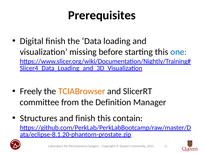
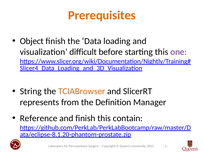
Prerequisites colour: black -> orange
Digital: Digital -> Object
missing: missing -> difficult
one colour: blue -> purple
Freely: Freely -> String
committee: committee -> represents
Structures: Structures -> Reference
